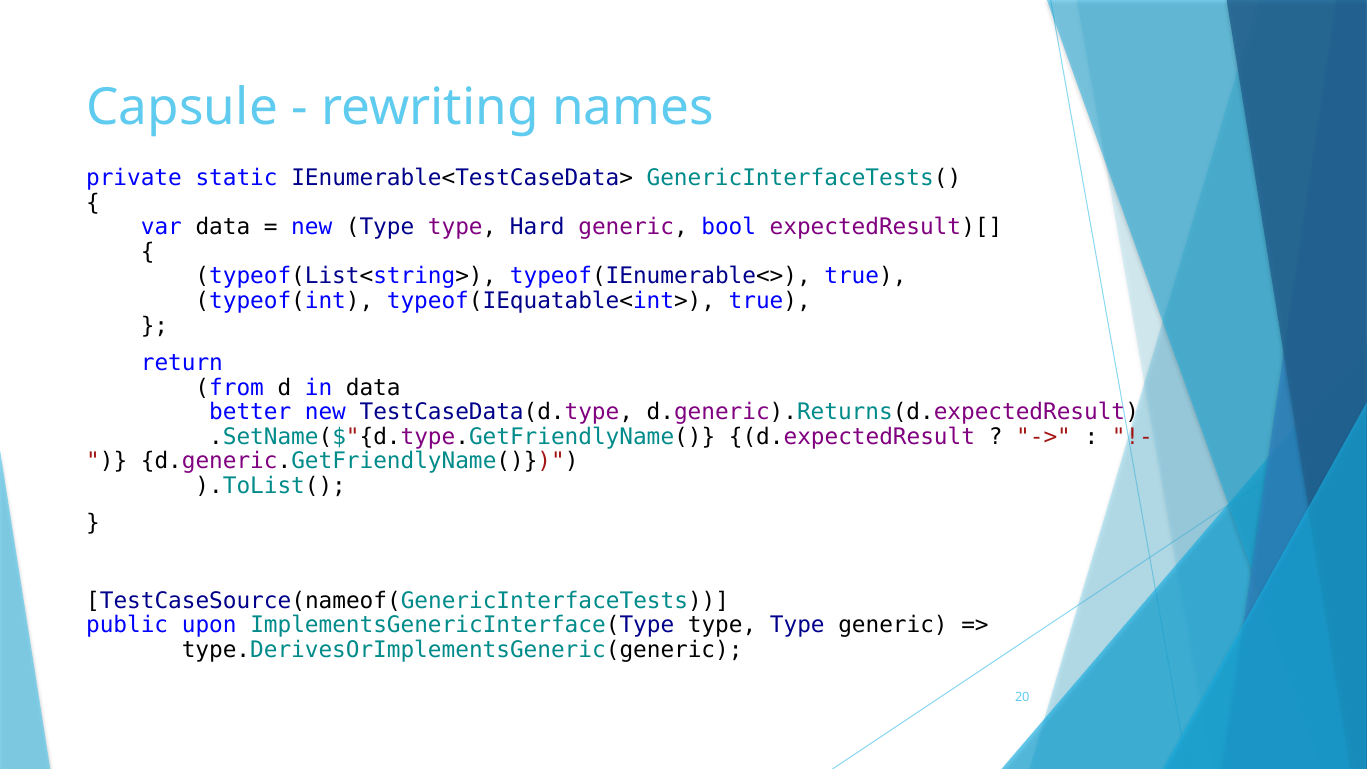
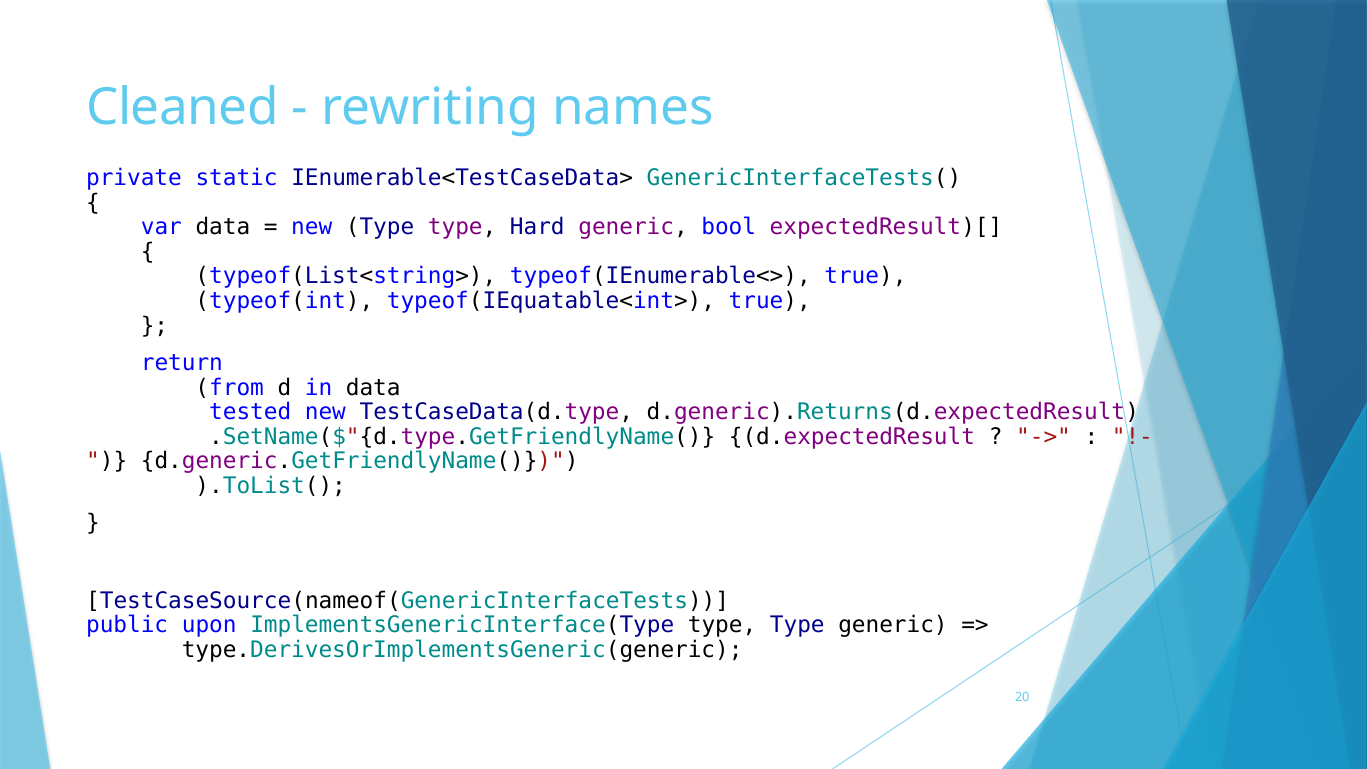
Capsule: Capsule -> Cleaned
better: better -> tested
